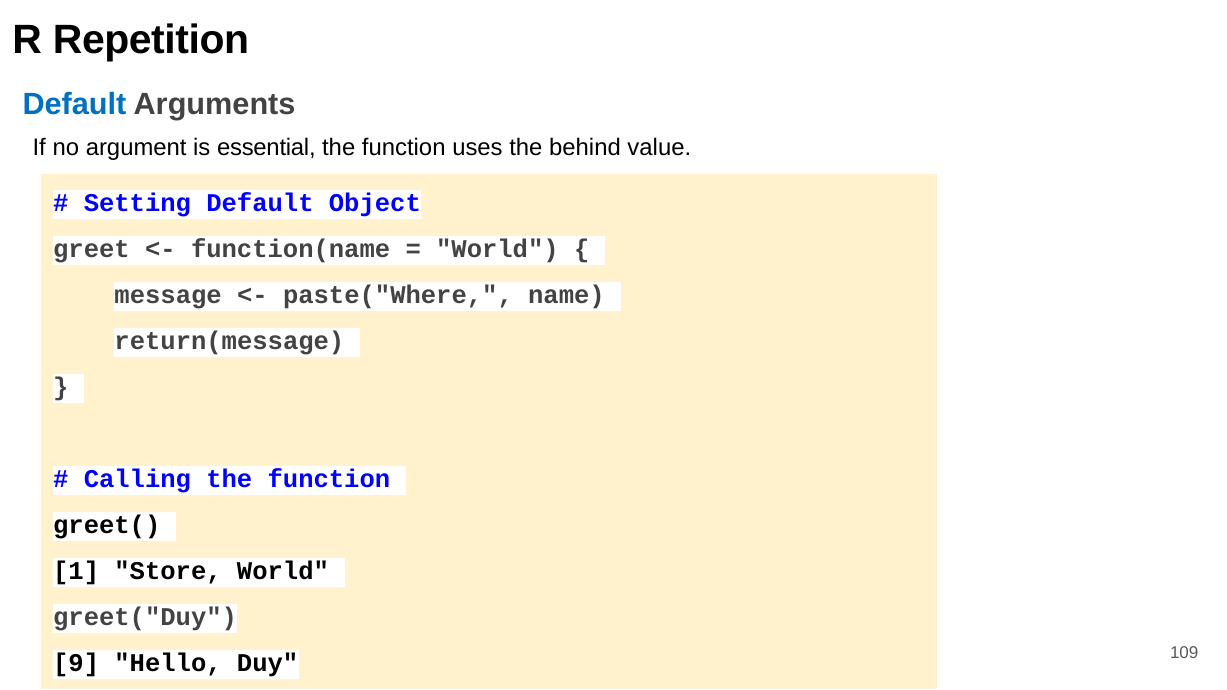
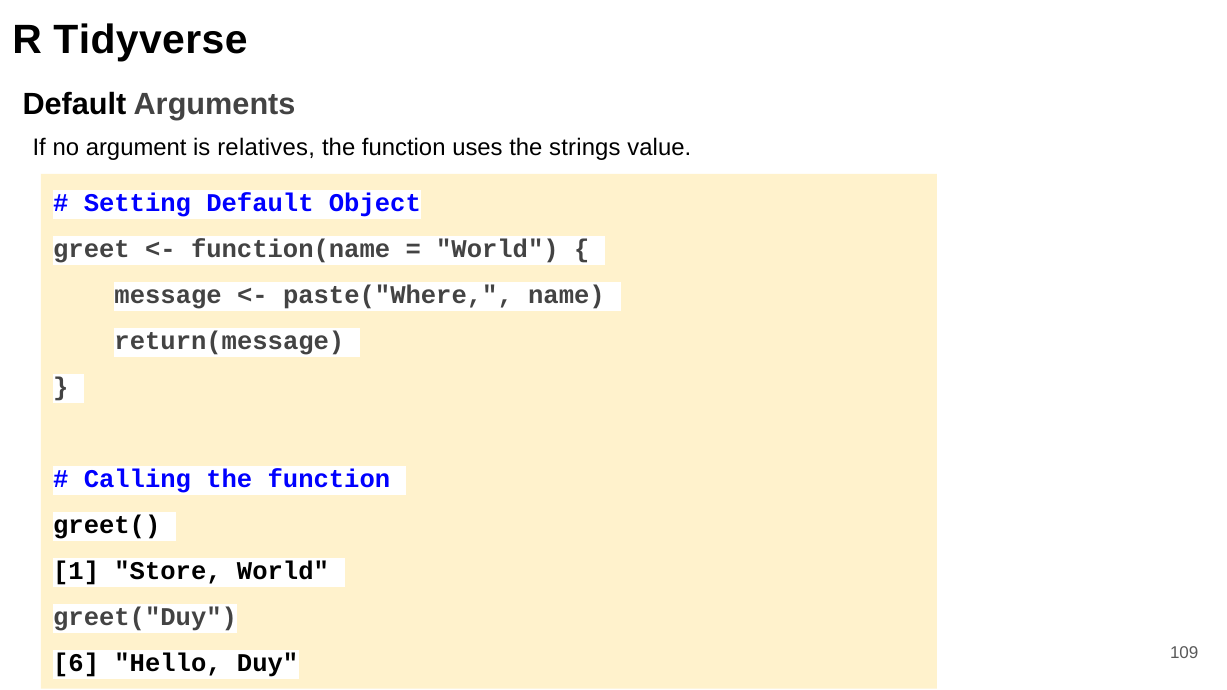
Repetition: Repetition -> Tidyverse
Default at (74, 104) colour: blue -> black
essential: essential -> relatives
behind: behind -> strings
9: 9 -> 6
